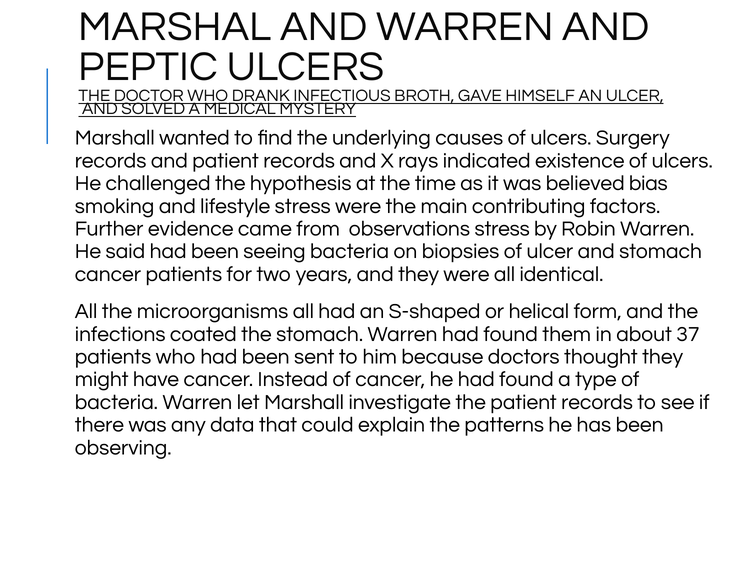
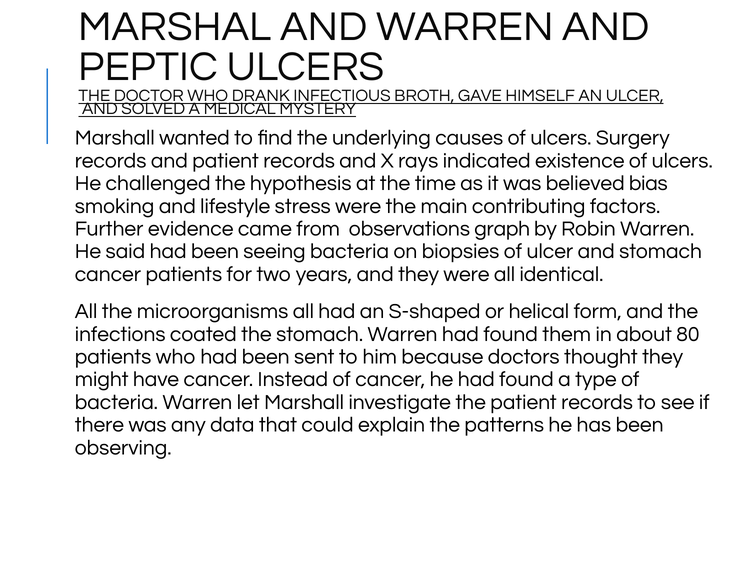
observations stress: stress -> graph
37: 37 -> 80
